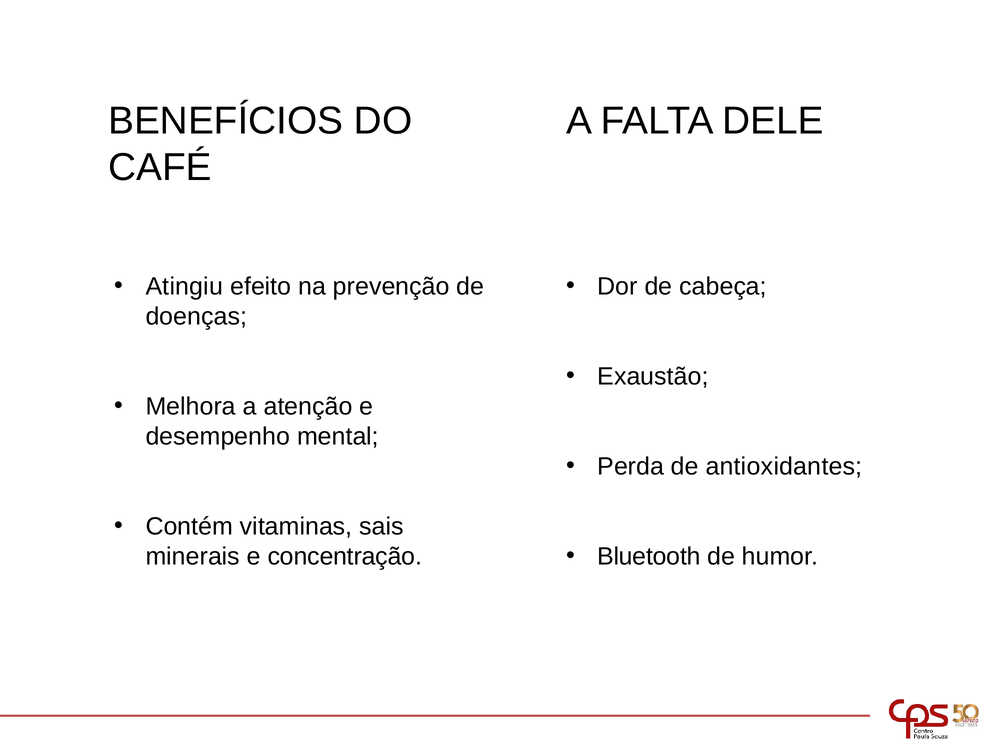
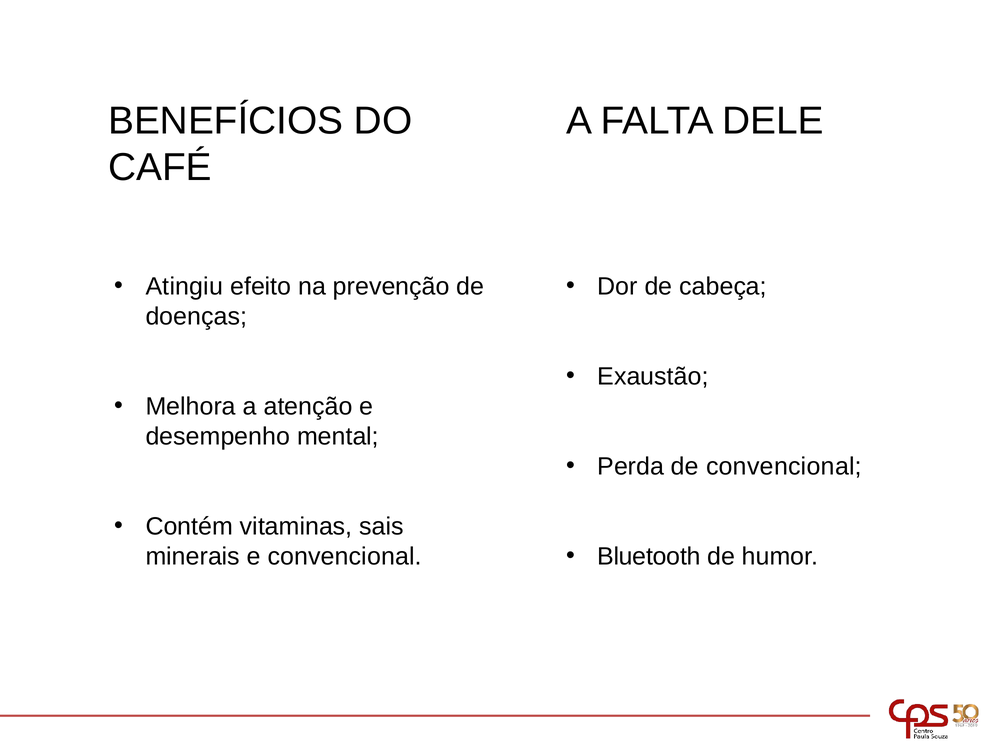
de antioxidantes: antioxidantes -> convencional
e concentração: concentração -> convencional
